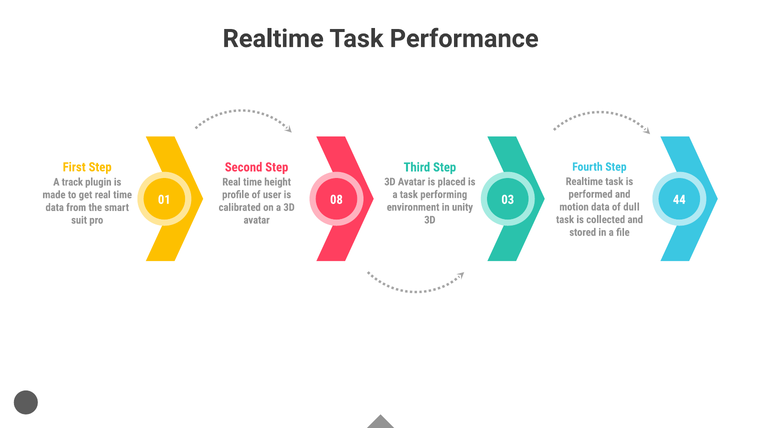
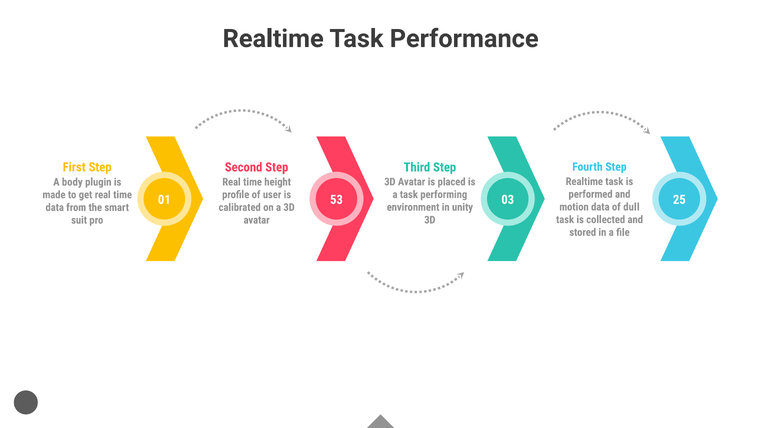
track: track -> body
08: 08 -> 53
44: 44 -> 25
